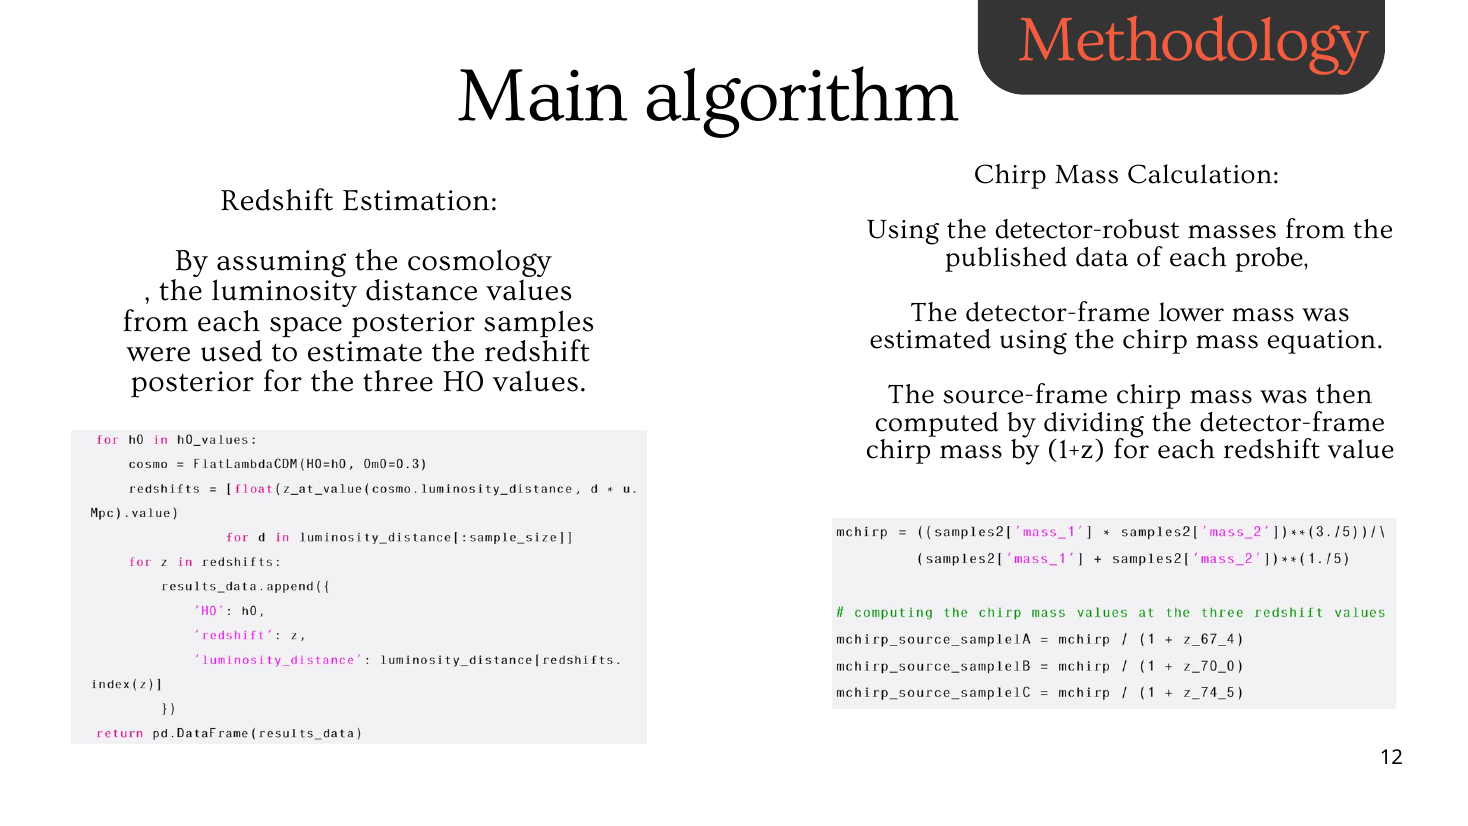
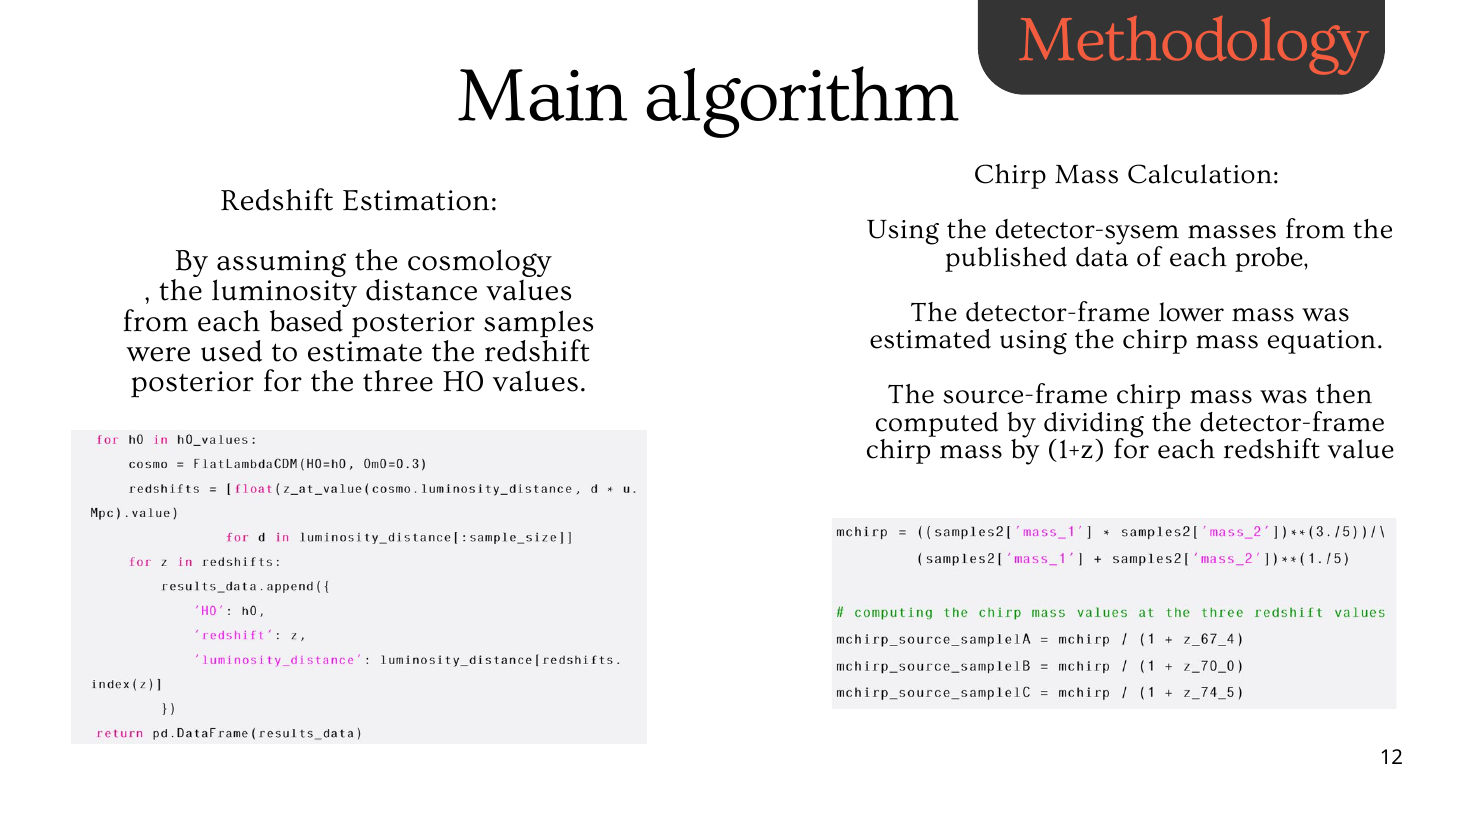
detector-robust: detector-robust -> detector-sysem
space: space -> based
